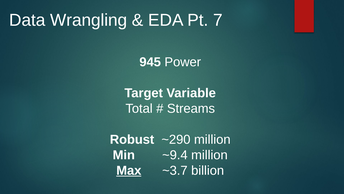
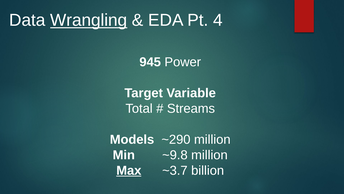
Wrangling underline: none -> present
7: 7 -> 4
Robust: Robust -> Models
~9.4: ~9.4 -> ~9.8
